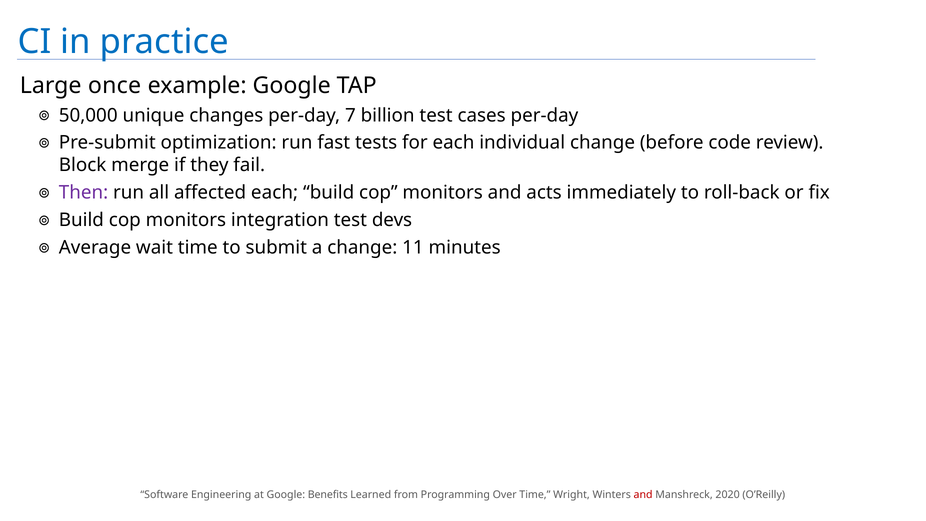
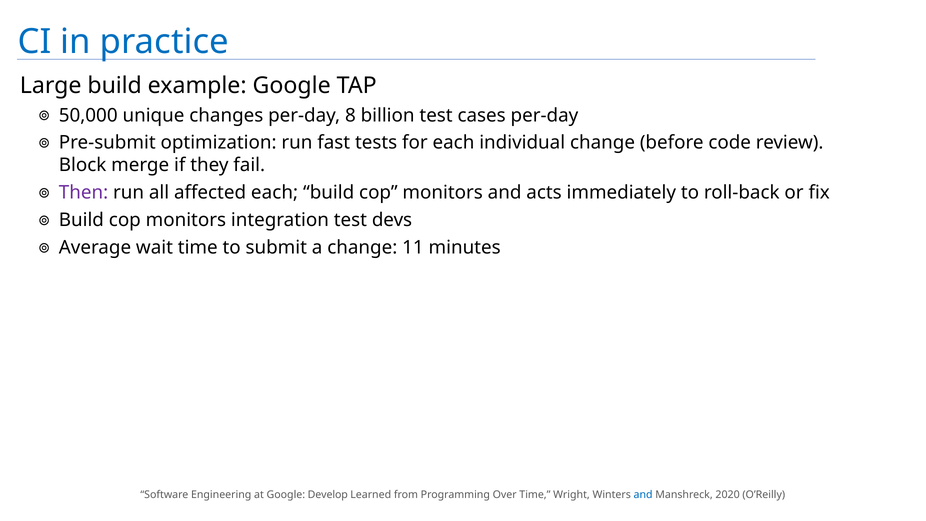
Large once: once -> build
7: 7 -> 8
Benefits: Benefits -> Develop
and at (643, 494) colour: red -> blue
